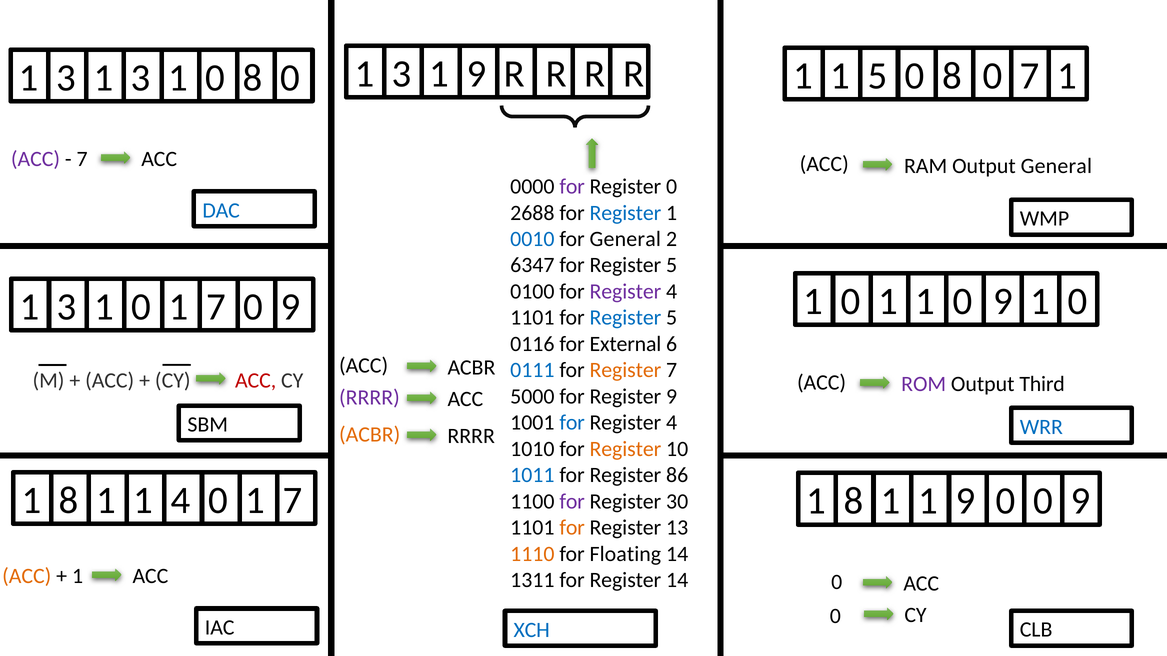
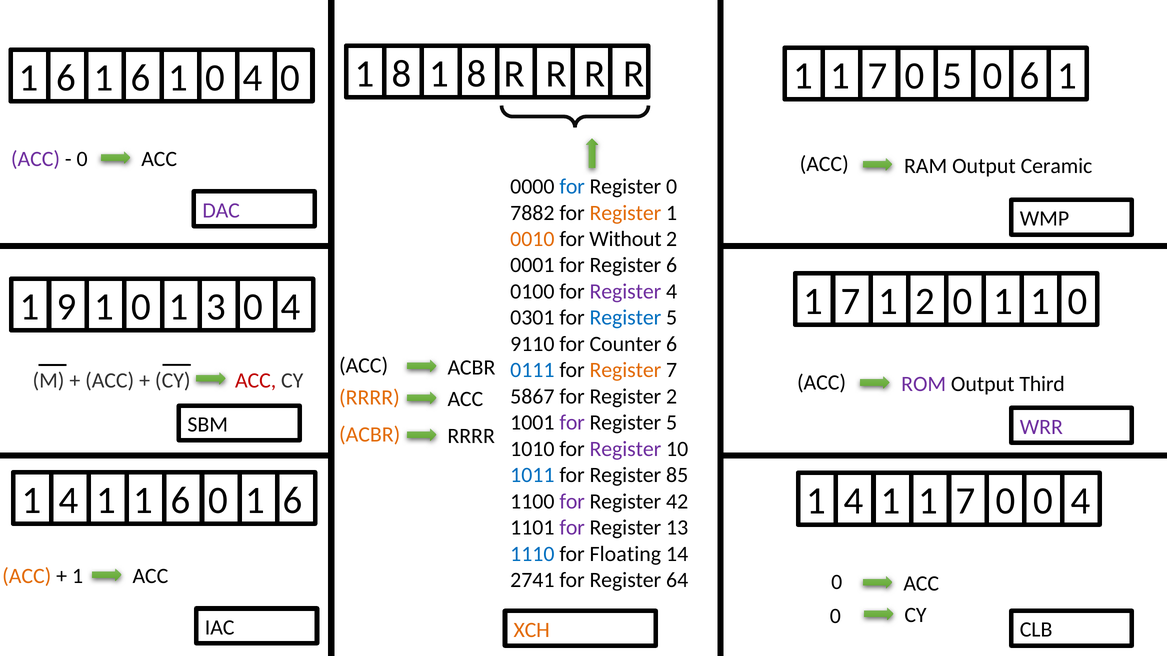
3 at (402, 74): 3 -> 8
9 at (476, 74): 9 -> 8
5 at (878, 76): 5 -> 7
8 at (952, 76): 8 -> 5
0 7: 7 -> 6
3 at (66, 78): 3 -> 6
3 at (141, 78): 3 -> 6
1 0 8: 8 -> 4
7 at (82, 159): 7 -> 0
Output General: General -> Ceramic
for at (572, 187) colour: purple -> blue
DAC colour: blue -> purple
2688: 2688 -> 7882
Register at (625, 213) colour: blue -> orange
0010 colour: blue -> orange
for General: General -> Without
6347: 6347 -> 0001
5 at (672, 265): 5 -> 6
0 at (851, 302): 0 -> 7
1 at (925, 302): 1 -> 2
9 at (1003, 302): 9 -> 1
3 at (67, 307): 3 -> 9
1 0 1 7: 7 -> 3
9 at (291, 307): 9 -> 4
1101 at (532, 318): 1101 -> 0301
0116: 0116 -> 9110
External: External -> Counter
5000: 5000 -> 5867
Register 9: 9 -> 2
RRRR at (369, 398) colour: purple -> orange
for at (572, 423) colour: blue -> purple
4 at (672, 423): 4 -> 5
WRR colour: blue -> purple
Register at (625, 449) colour: orange -> purple
86: 86 -> 85
8 at (69, 501): 8 -> 4
1 1 4: 4 -> 6
7 at (293, 501): 7 -> 6
8 at (853, 501): 8 -> 4
9 at (965, 501): 9 -> 7
0 0 9: 9 -> 4
30: 30 -> 42
for at (572, 528) colour: orange -> purple
1110 colour: orange -> blue
1311: 1311 -> 2741
Register 14: 14 -> 64
XCH colour: blue -> orange
